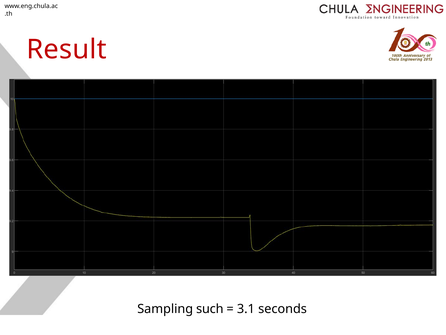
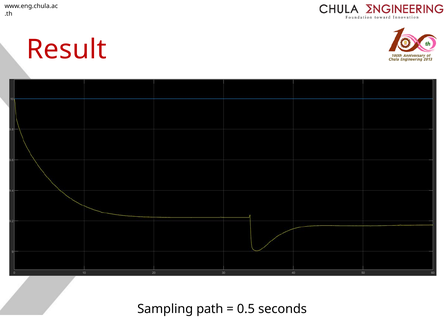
such: such -> path
3.1: 3.1 -> 0.5
